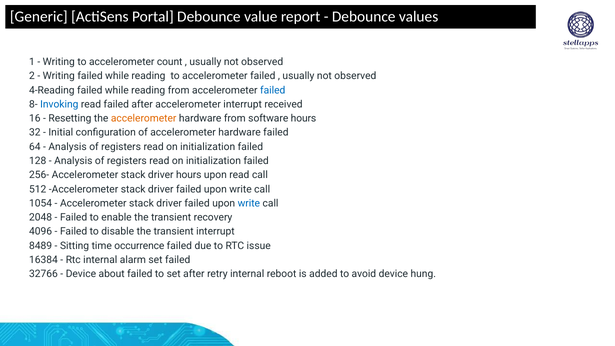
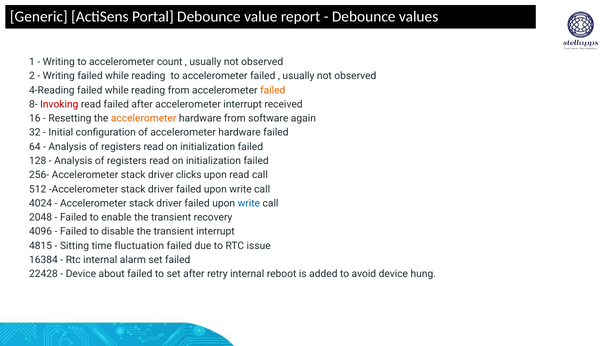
failed at (273, 90) colour: blue -> orange
Invoking colour: blue -> red
software hours: hours -> again
driver hours: hours -> clicks
1054: 1054 -> 4024
8489: 8489 -> 4815
occurrence: occurrence -> fluctuation
32766: 32766 -> 22428
